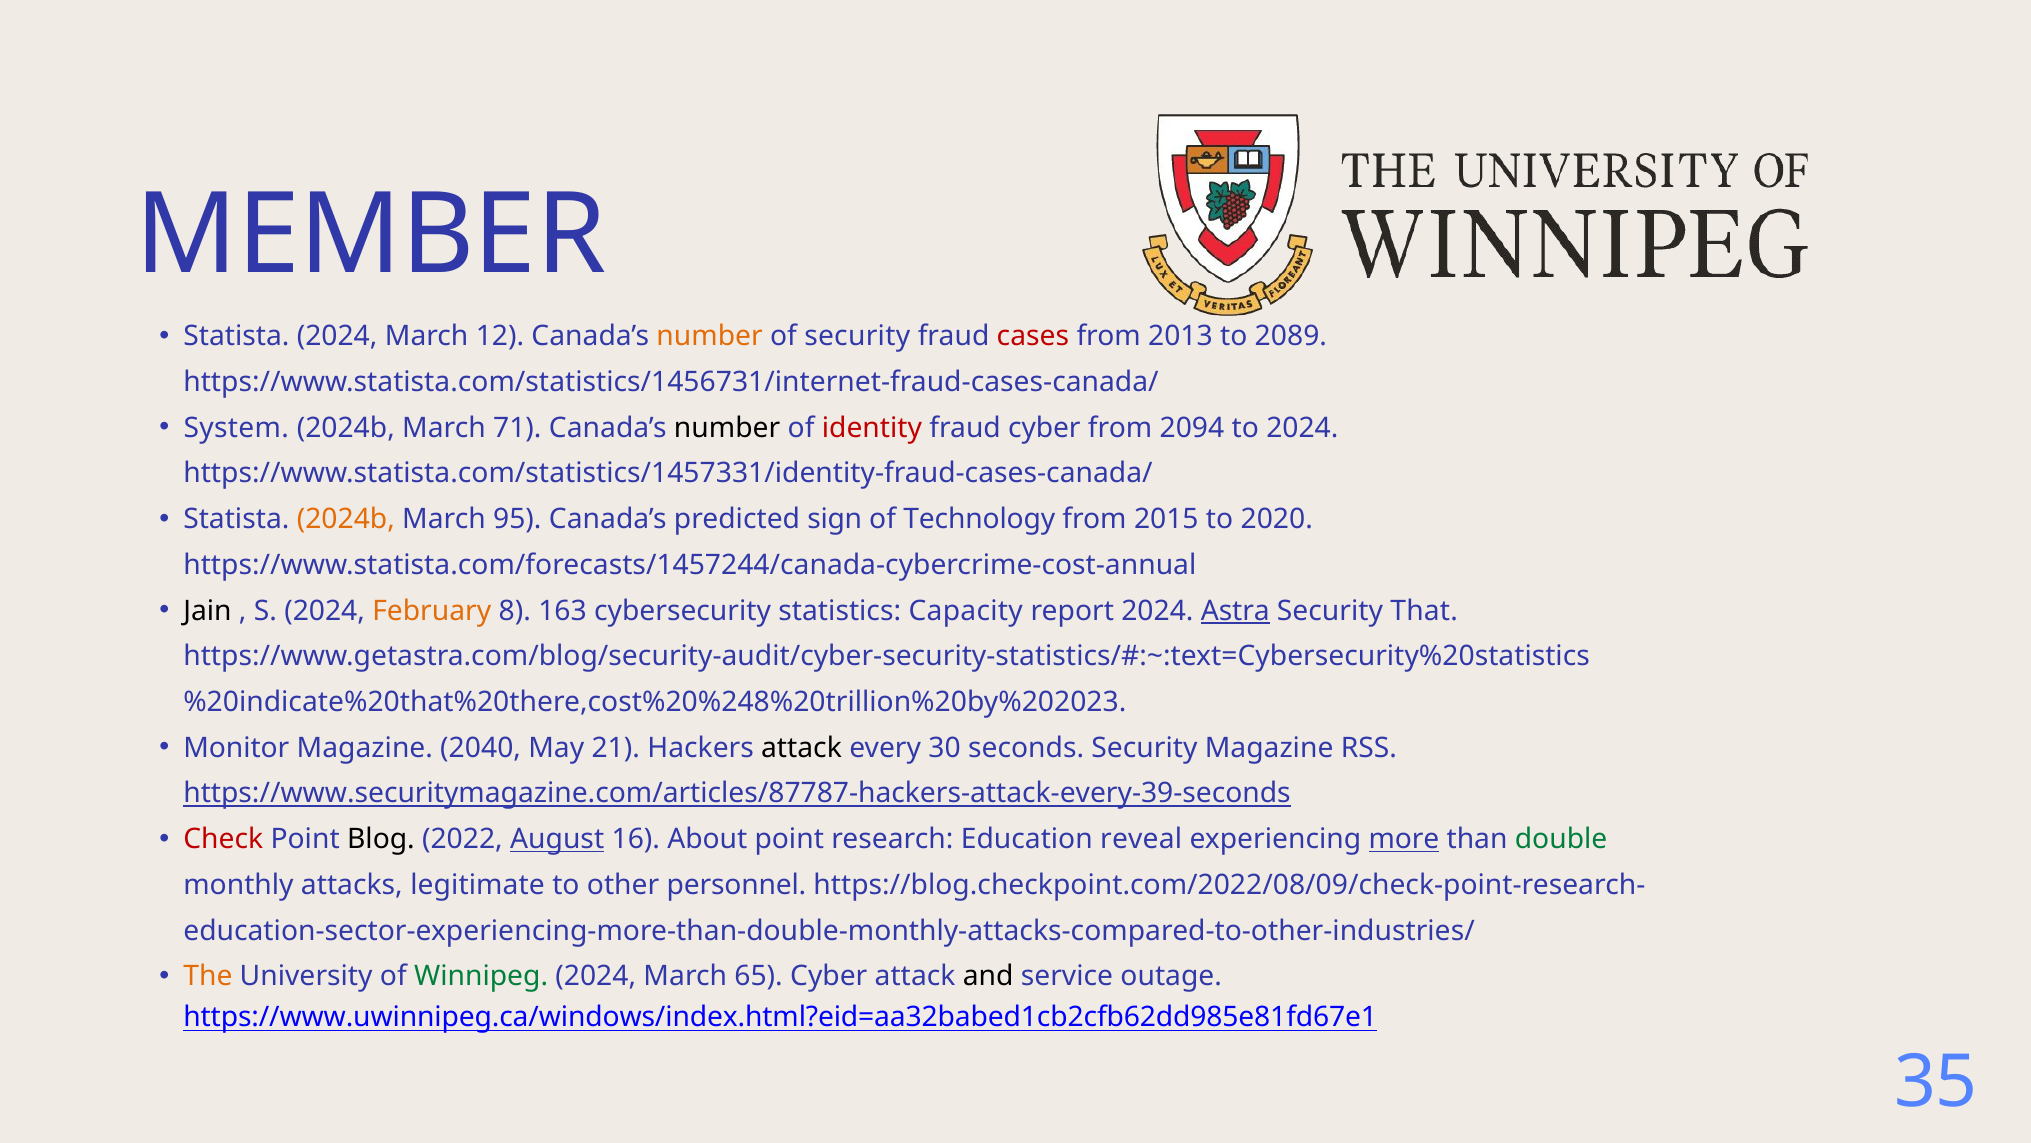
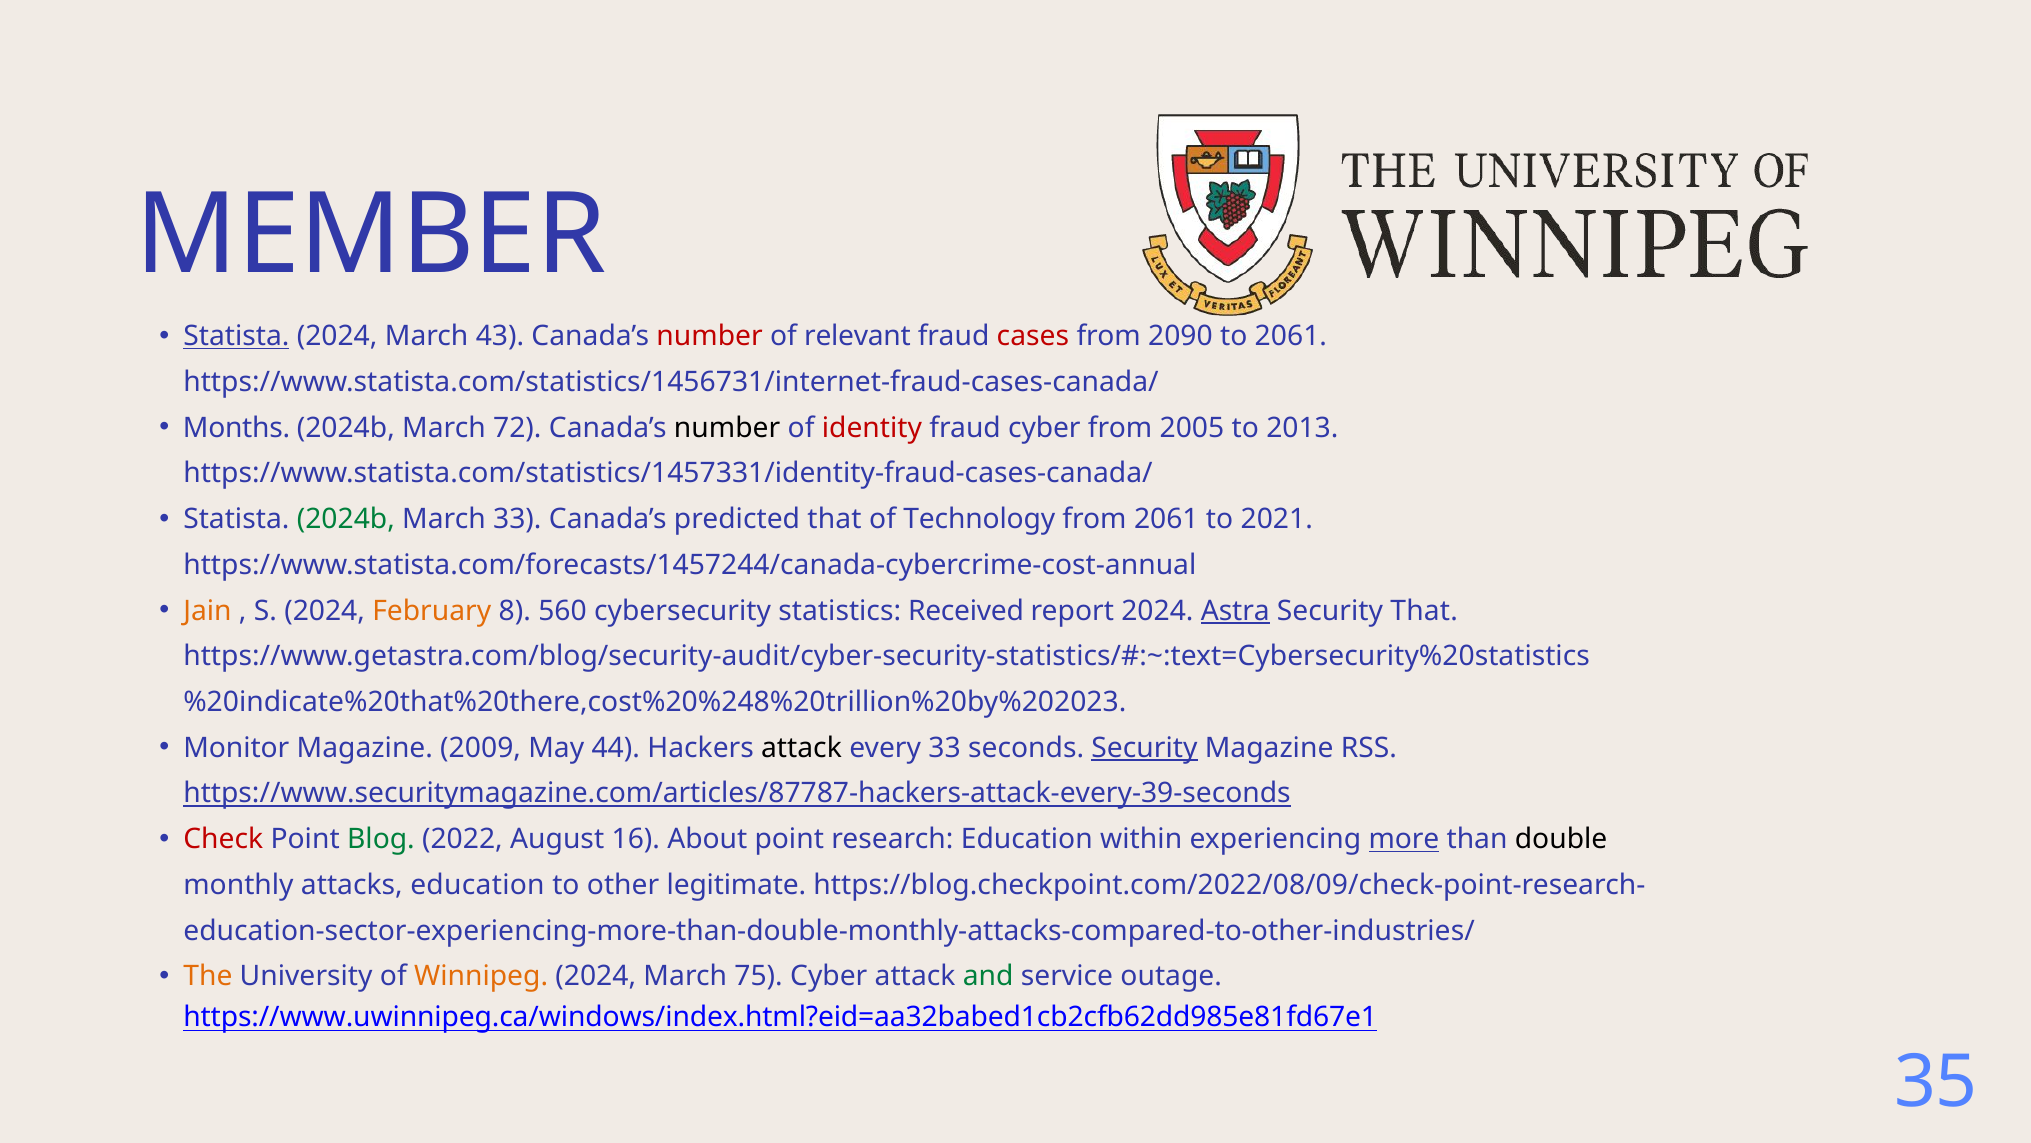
Statista at (236, 336) underline: none -> present
12: 12 -> 43
number at (710, 336) colour: orange -> red
of security: security -> relevant
2013: 2013 -> 2090
to 2089: 2089 -> 2061
System: System -> Months
71: 71 -> 72
2094: 2094 -> 2005
to 2024: 2024 -> 2013
2024b at (346, 519) colour: orange -> green
March 95: 95 -> 33
predicted sign: sign -> that
from 2015: 2015 -> 2061
2020: 2020 -> 2021
Jain colour: black -> orange
163: 163 -> 560
Capacity: Capacity -> Received
2040: 2040 -> 2009
21: 21 -> 44
every 30: 30 -> 33
Security at (1144, 748) underline: none -> present
Blog colour: black -> green
August underline: present -> none
reveal: reveal -> within
double colour: green -> black
attacks legitimate: legitimate -> education
personnel: personnel -> legitimate
Winnipeg colour: green -> orange
65: 65 -> 75
and colour: black -> green
